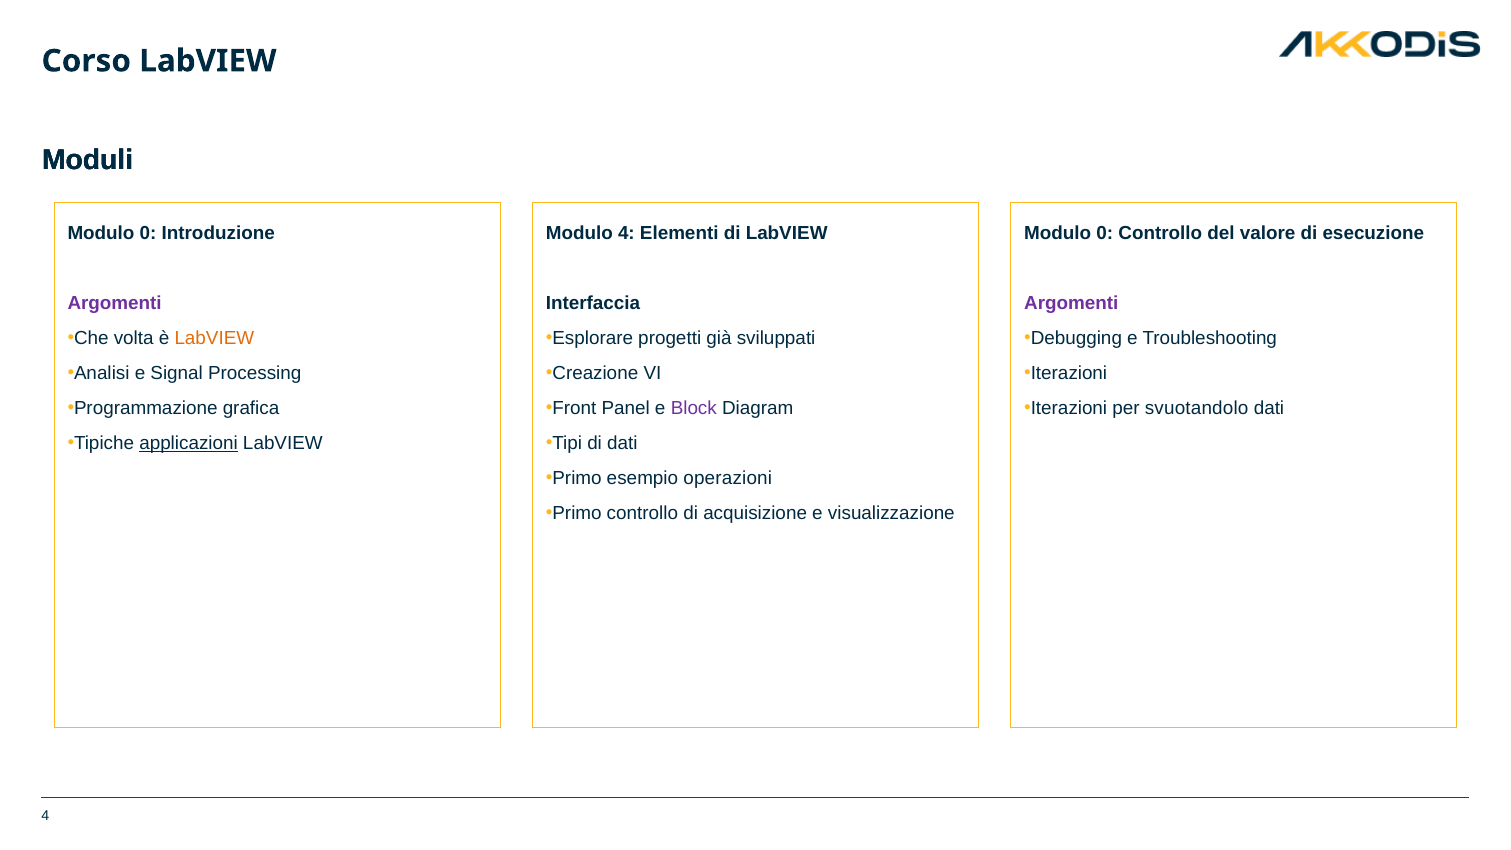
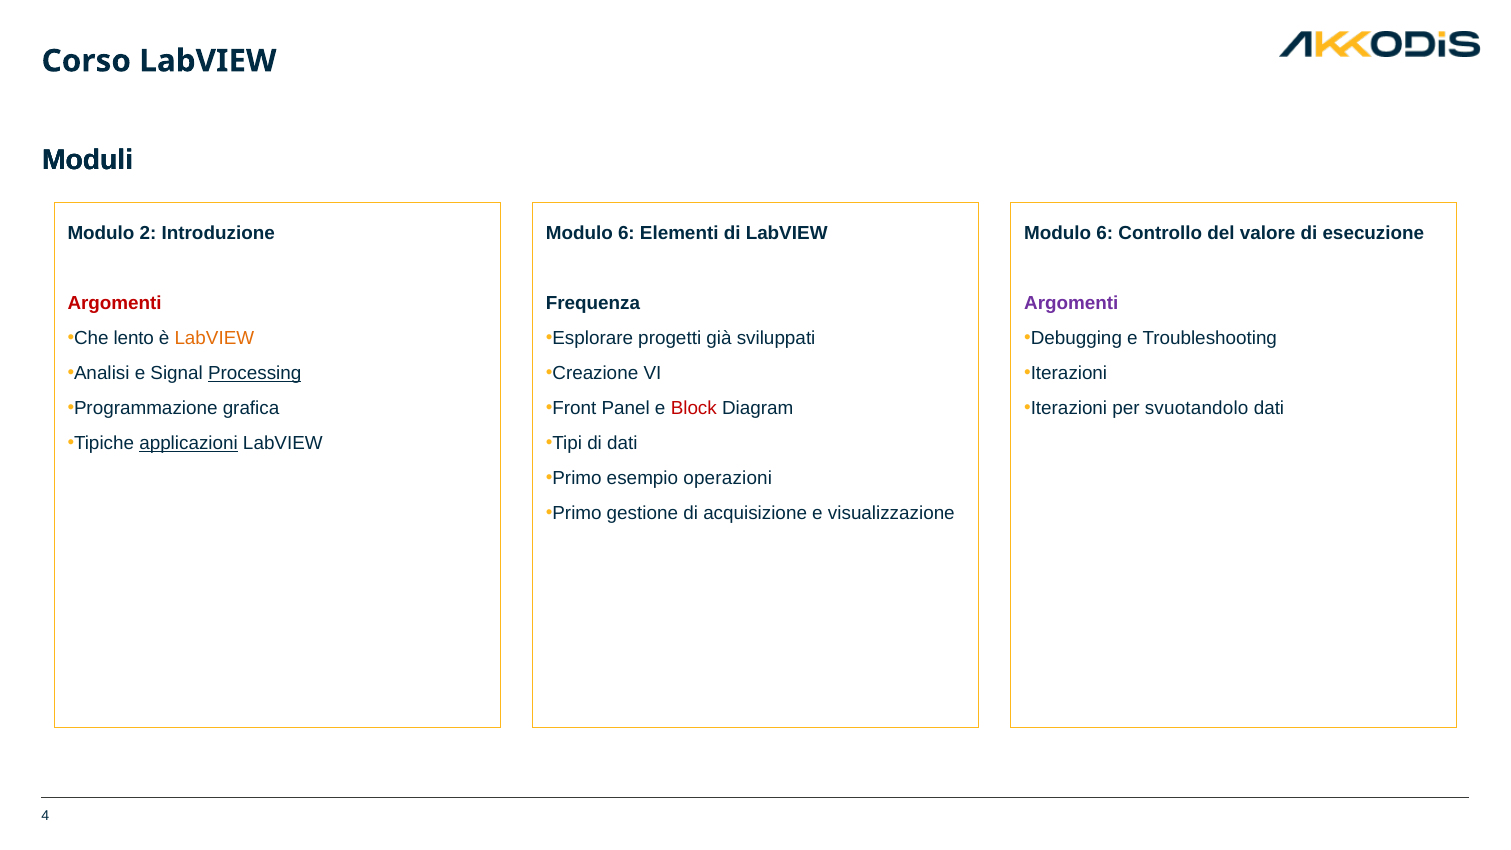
0 at (148, 233): 0 -> 2
4 at (626, 233): 4 -> 6
0 at (1105, 233): 0 -> 6
Argomenti at (115, 304) colour: purple -> red
Interfaccia: Interfaccia -> Frequenza
volta: volta -> lento
Processing underline: none -> present
Block colour: purple -> red
Primo controllo: controllo -> gestione
